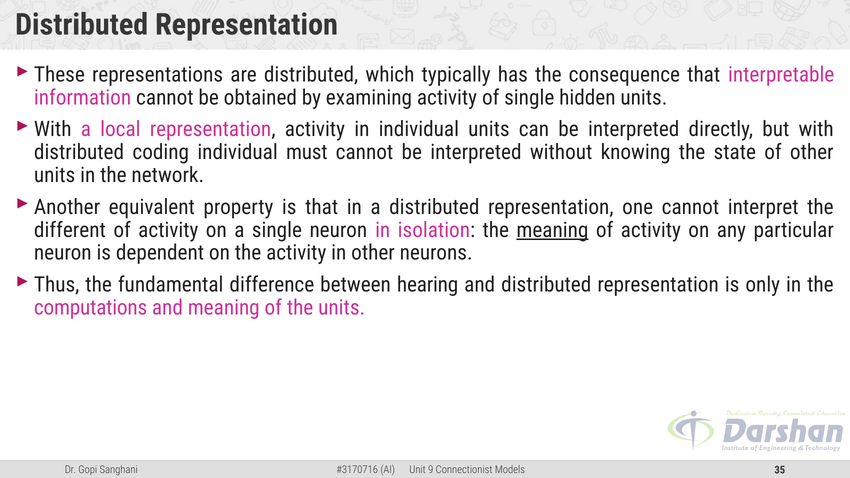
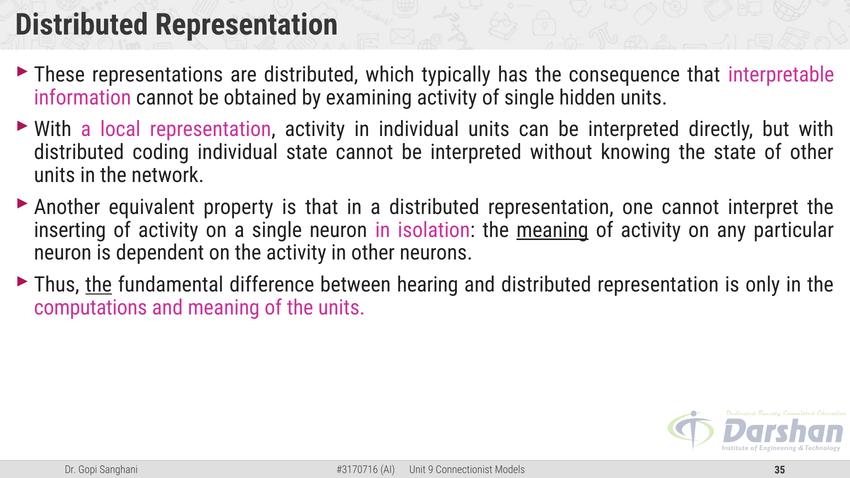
individual must: must -> state
different: different -> inserting
the at (99, 285) underline: none -> present
